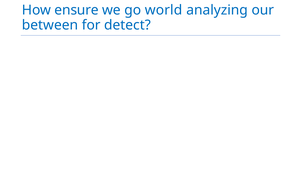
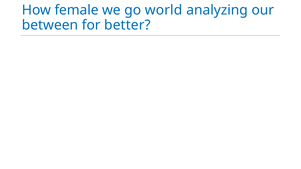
ensure: ensure -> female
detect: detect -> better
